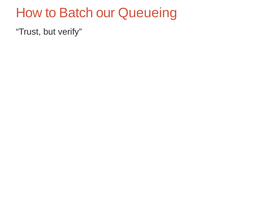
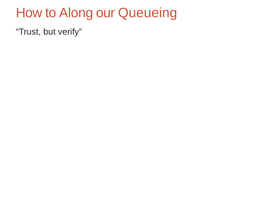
Batch: Batch -> Along
